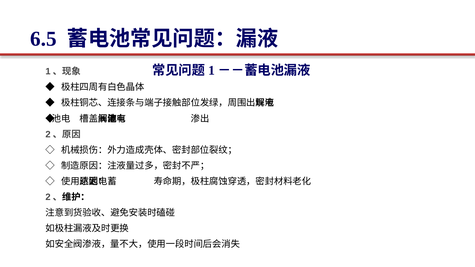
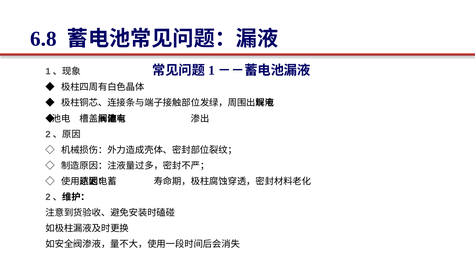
6.5: 6.5 -> 6.8
